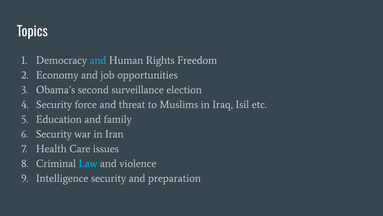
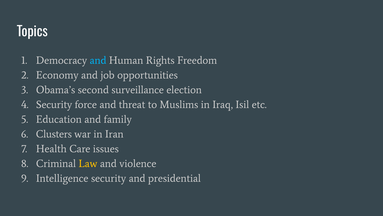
Security at (54, 134): Security -> Clusters
Law colour: light blue -> yellow
preparation: preparation -> presidential
